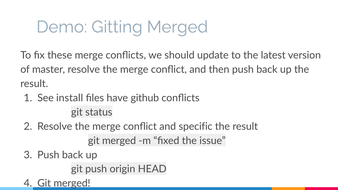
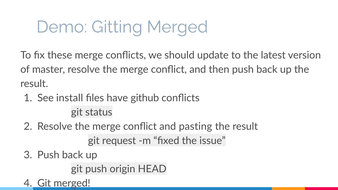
specific: specific -> pasting
merged at (119, 141): merged -> request
